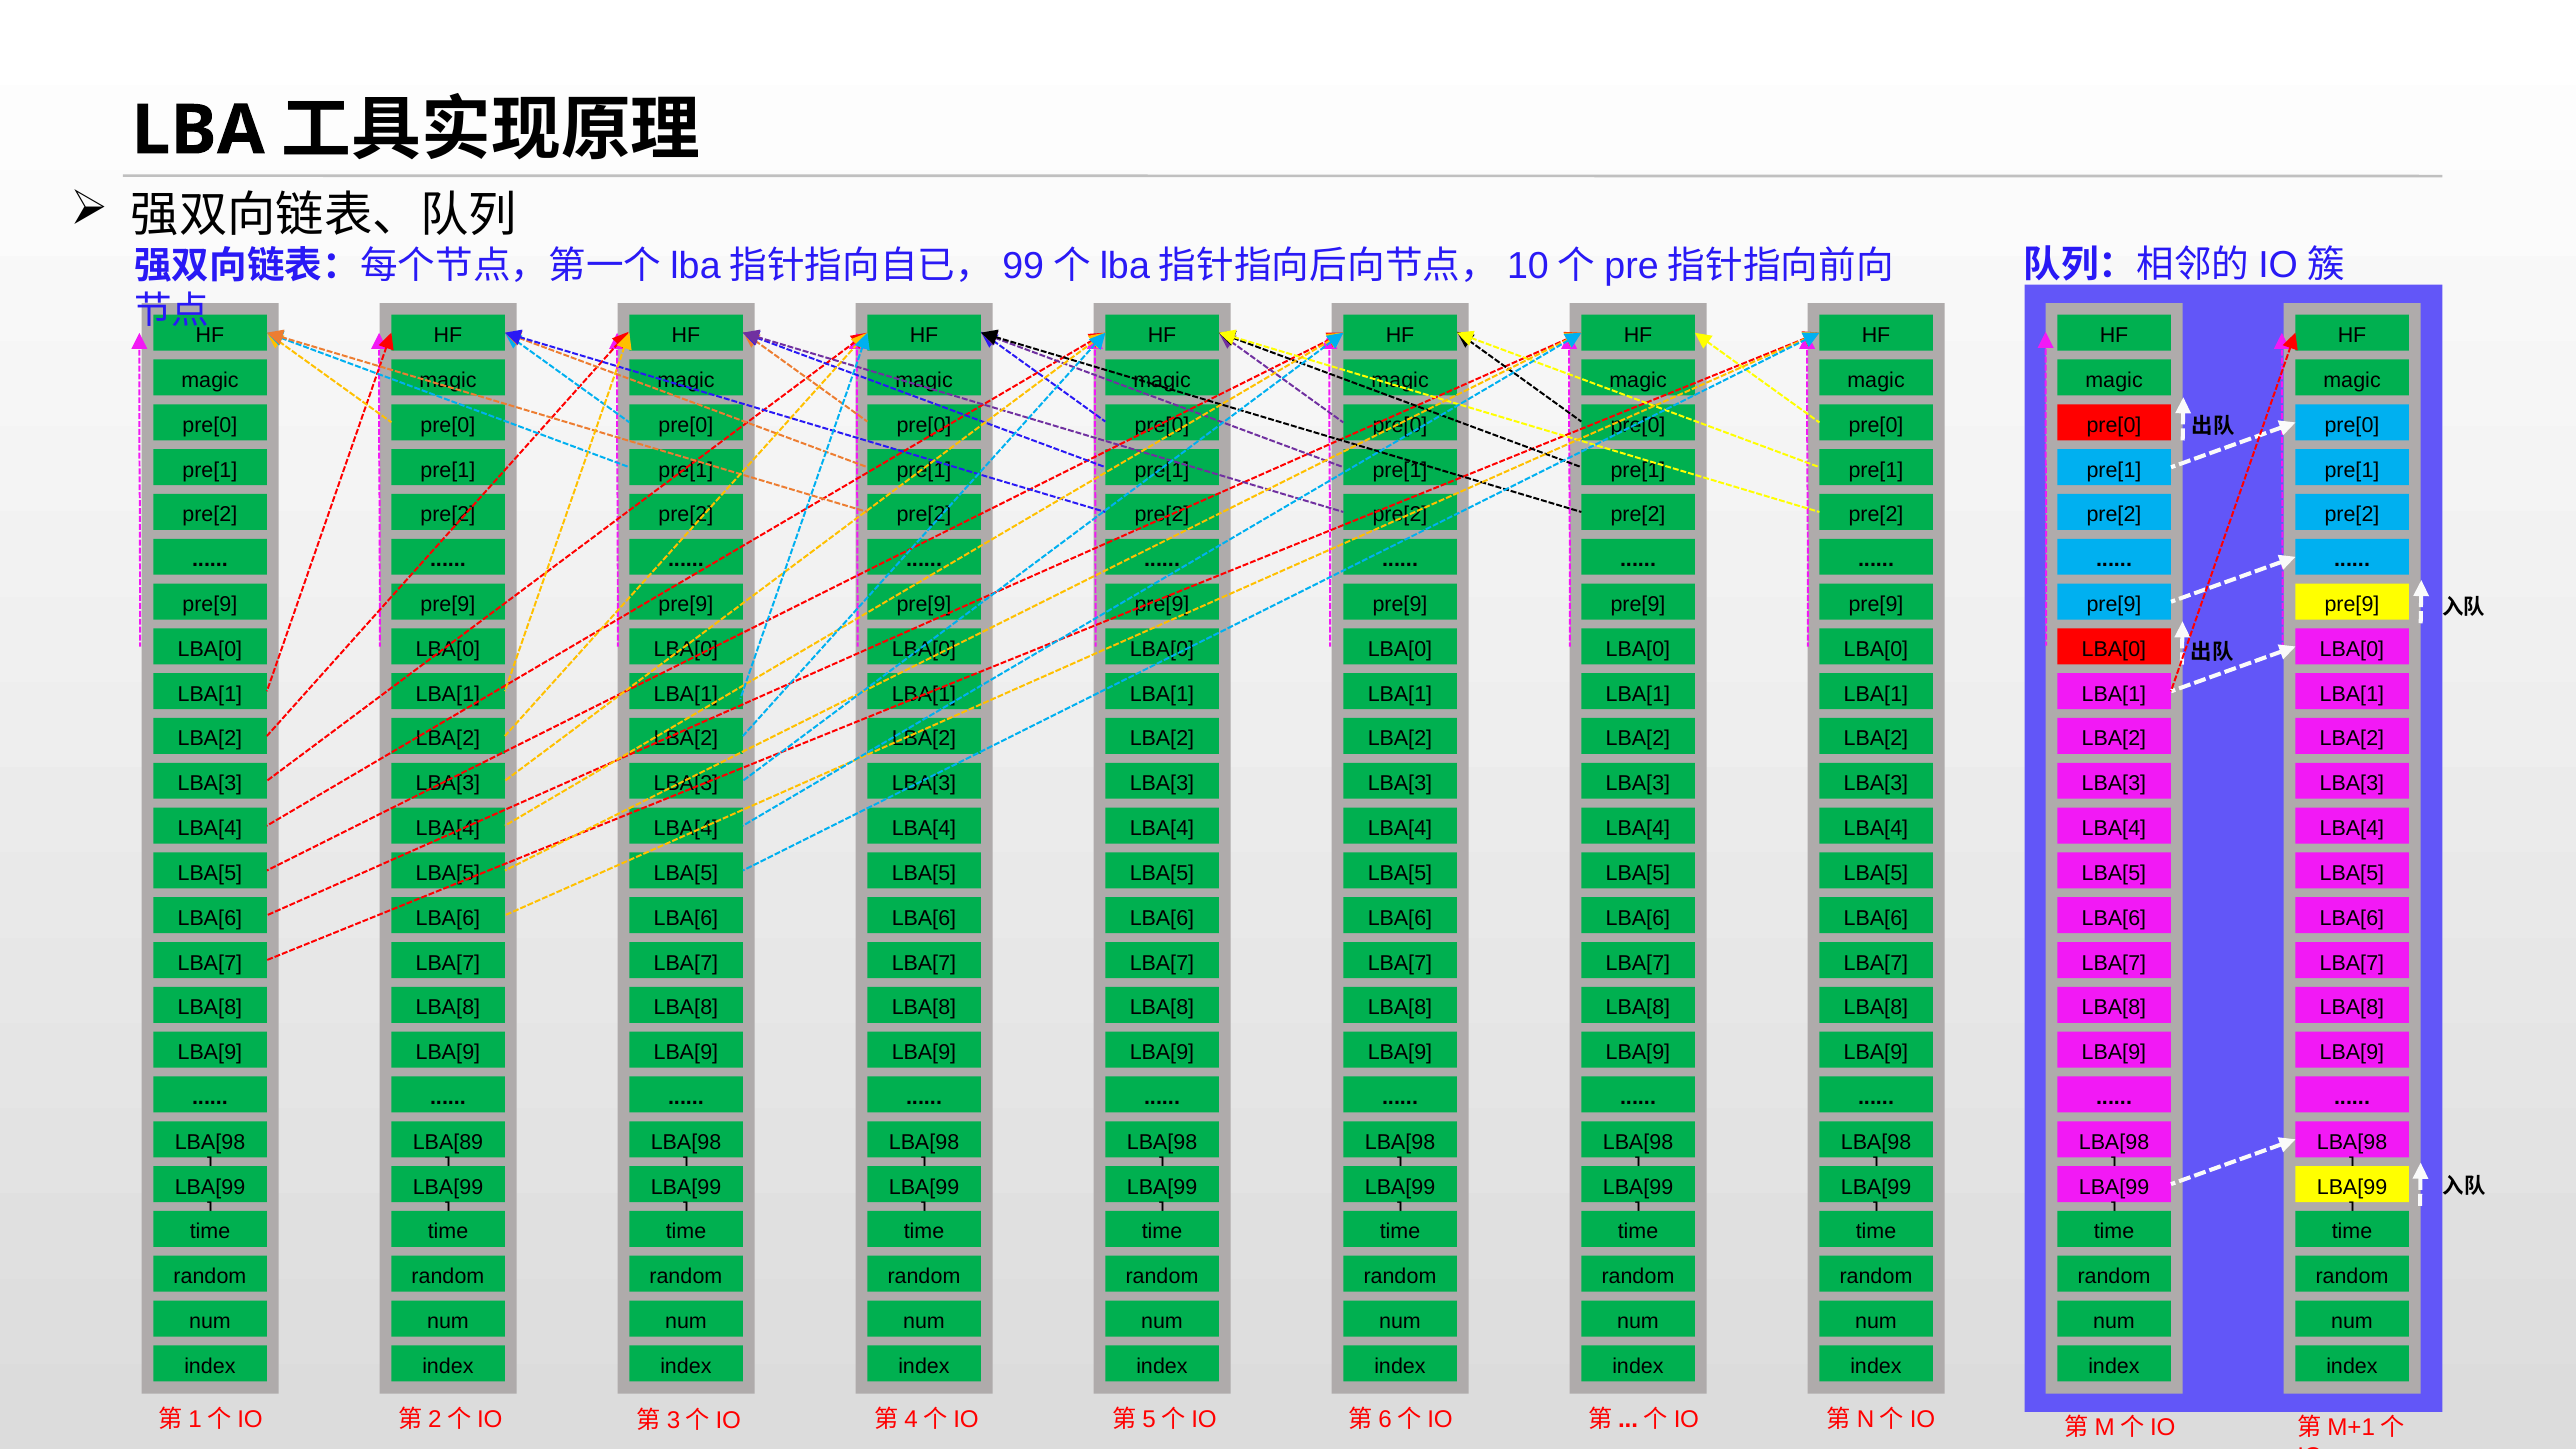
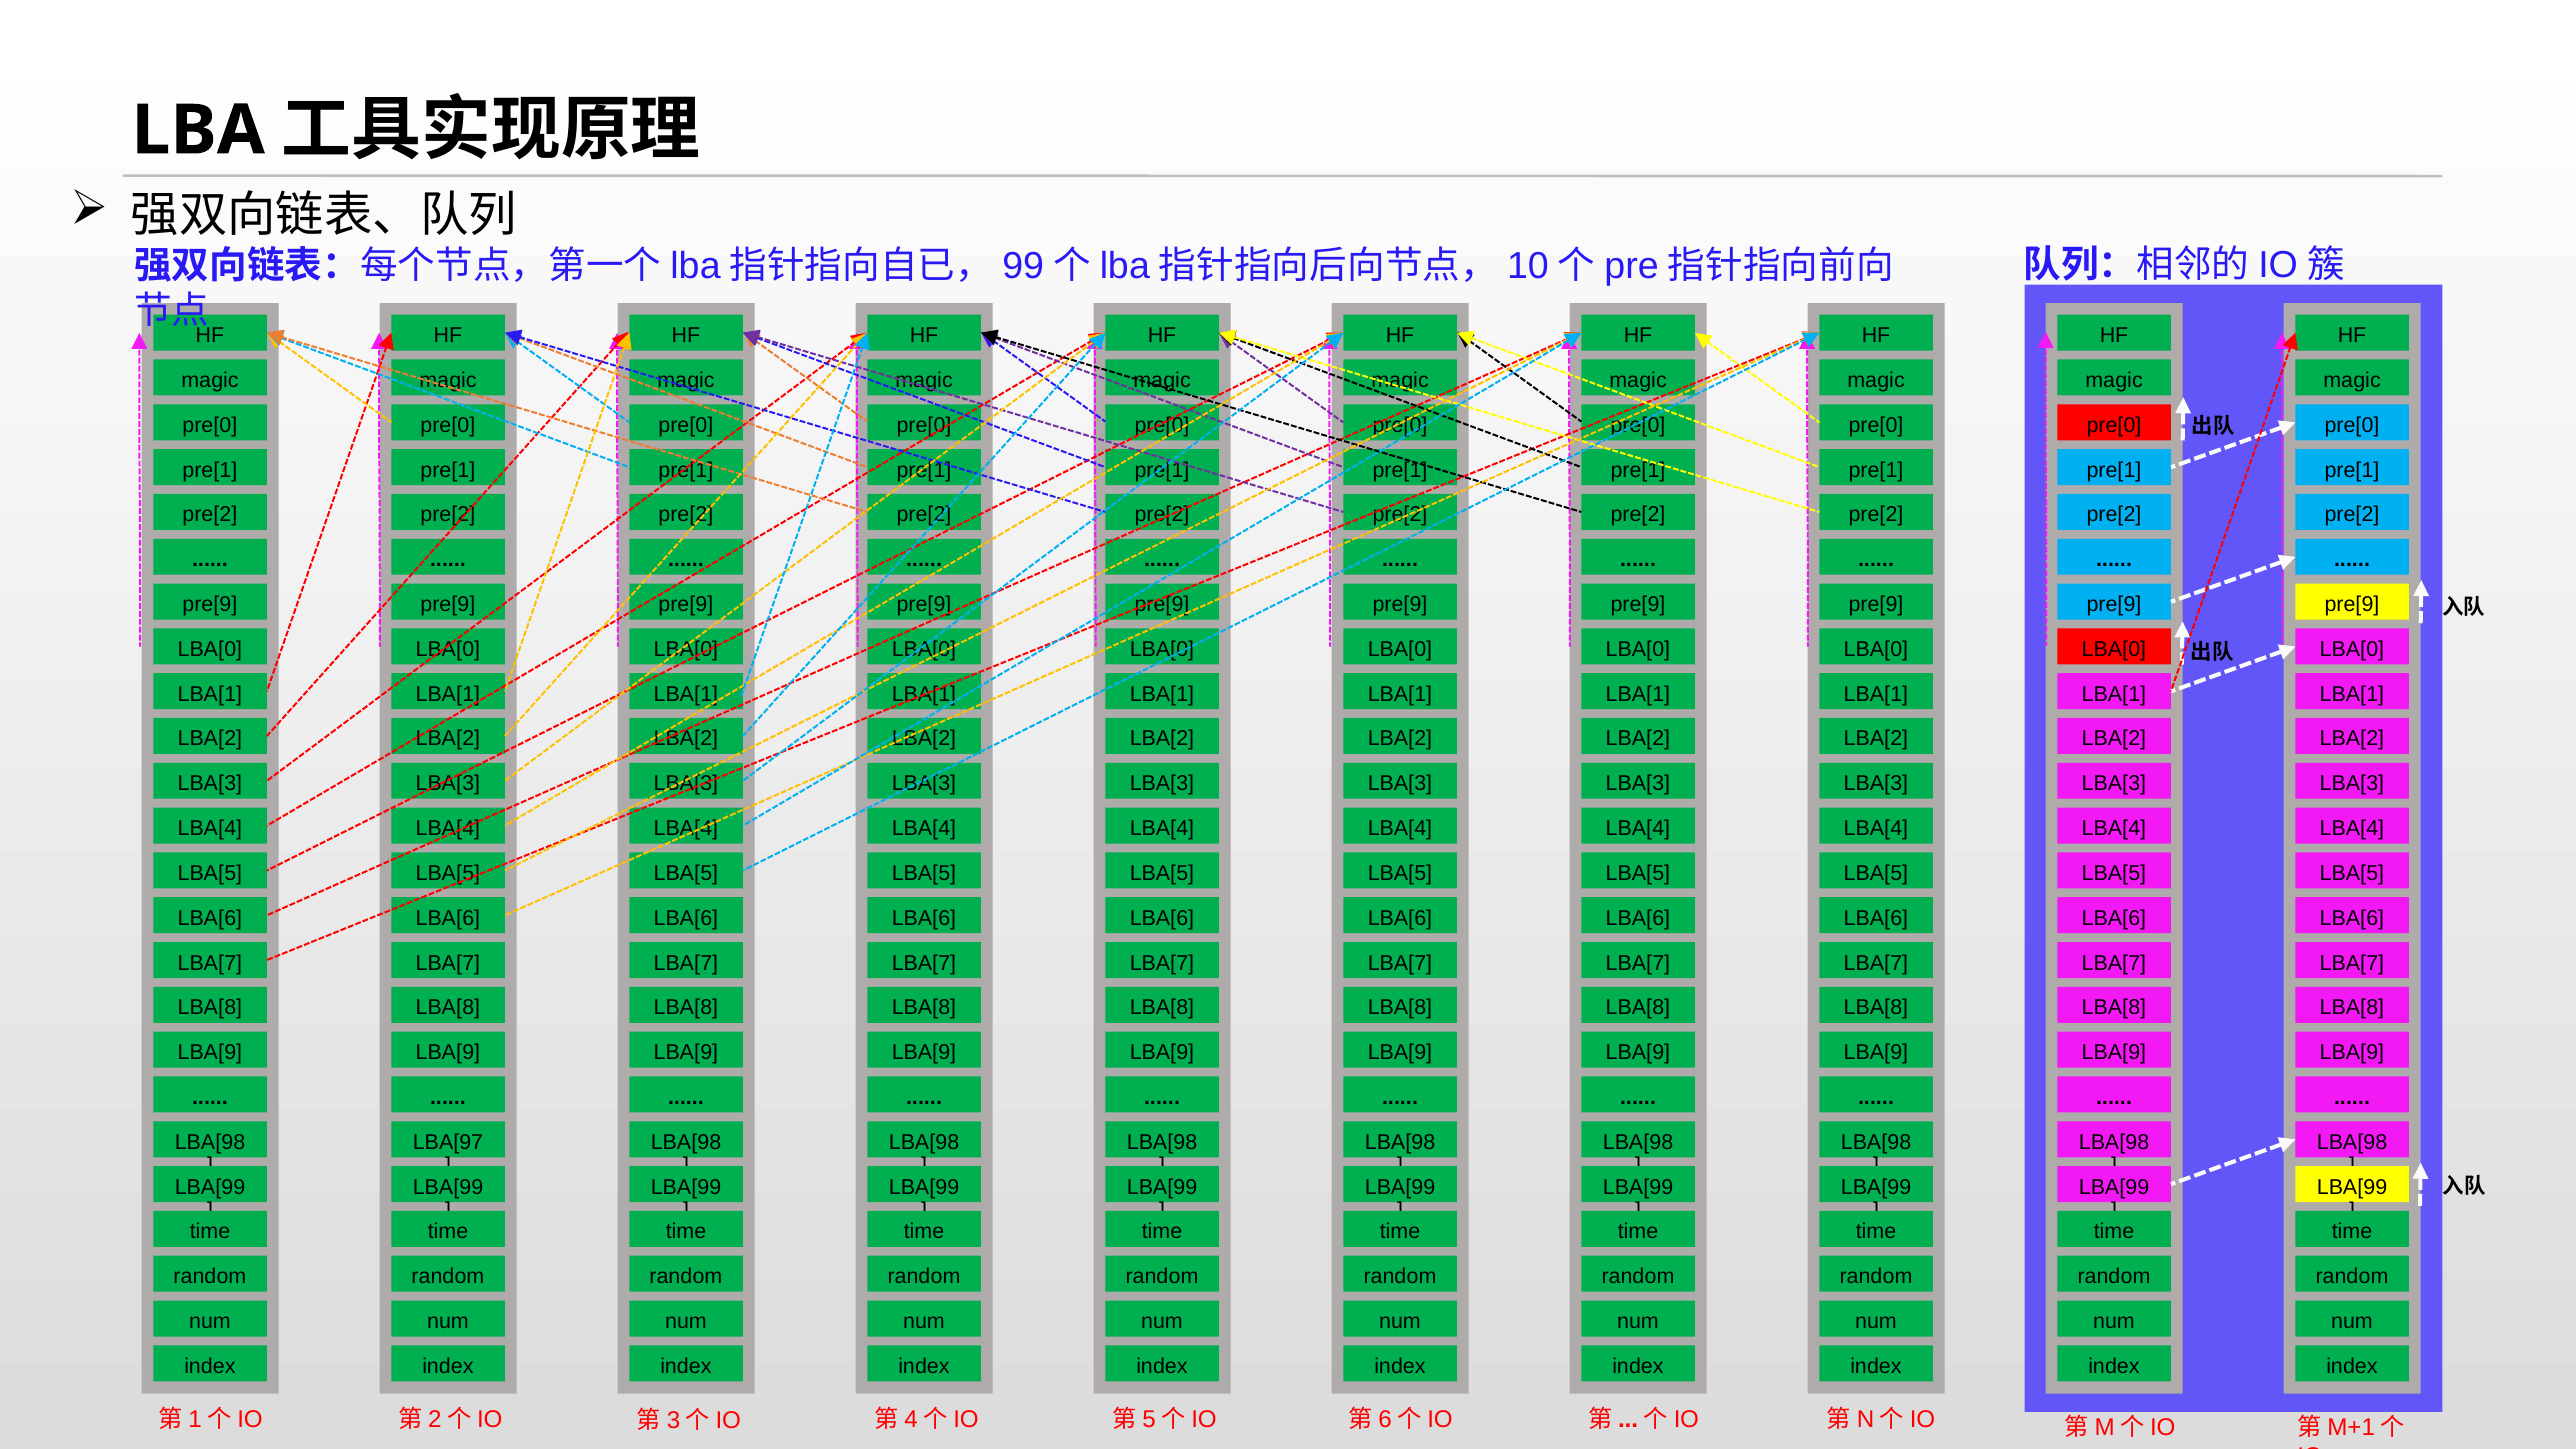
LBA[89: LBA[89 -> LBA[97
